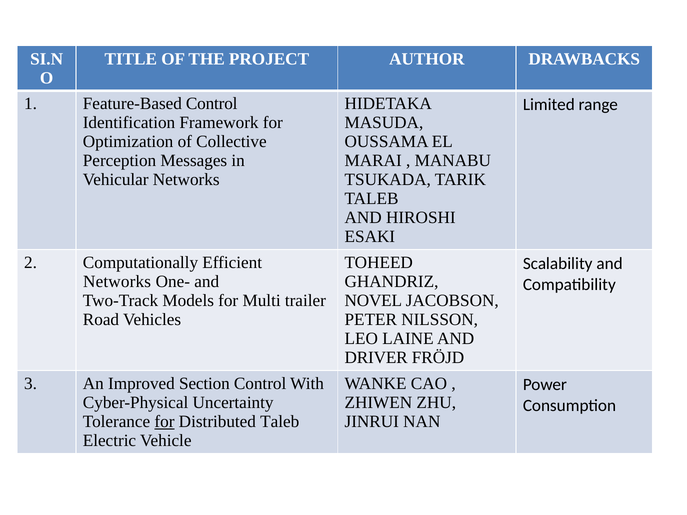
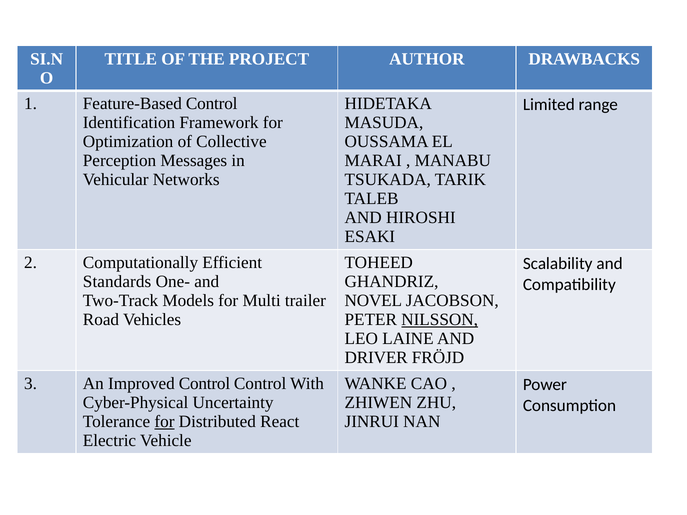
Networks at (117, 282): Networks -> Standards
NILSSON underline: none -> present
Improved Section: Section -> Control
Distributed Taleb: Taleb -> React
